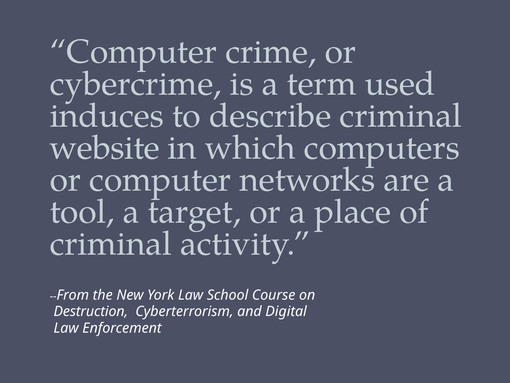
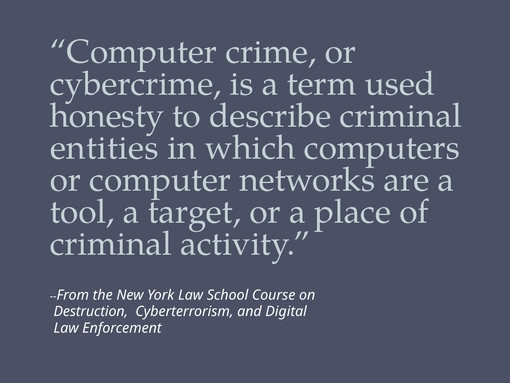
induces: induces -> honesty
website: website -> entities
